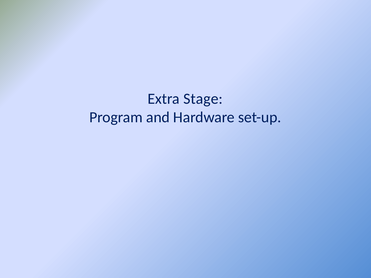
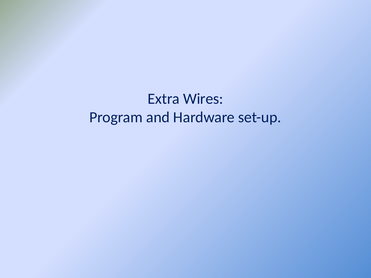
Stage: Stage -> Wires
